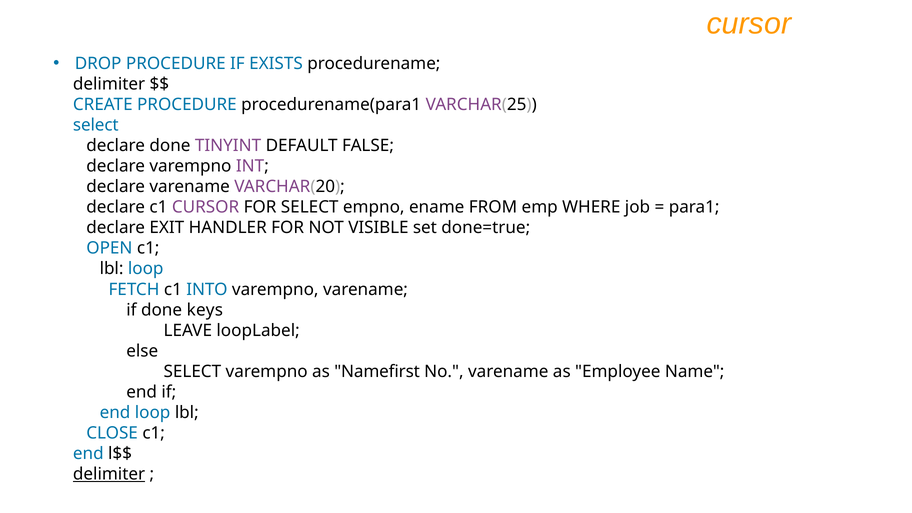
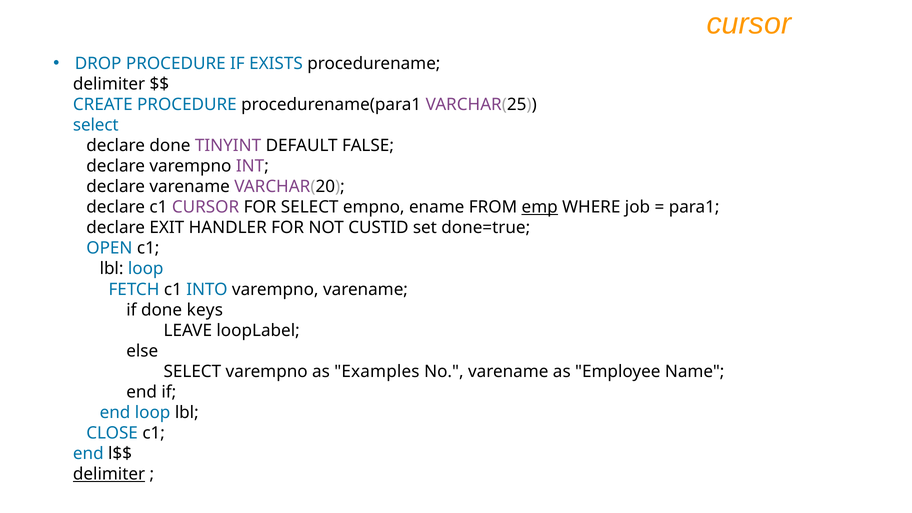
emp underline: none -> present
VISIBLE: VISIBLE -> CUSTID
Namefirst: Namefirst -> Examples
